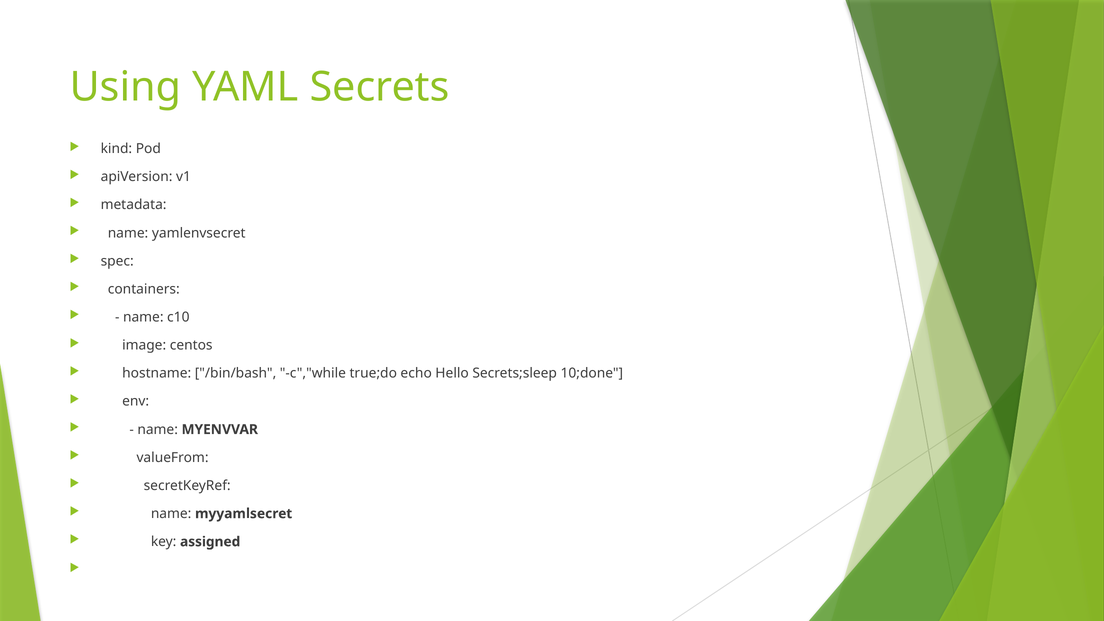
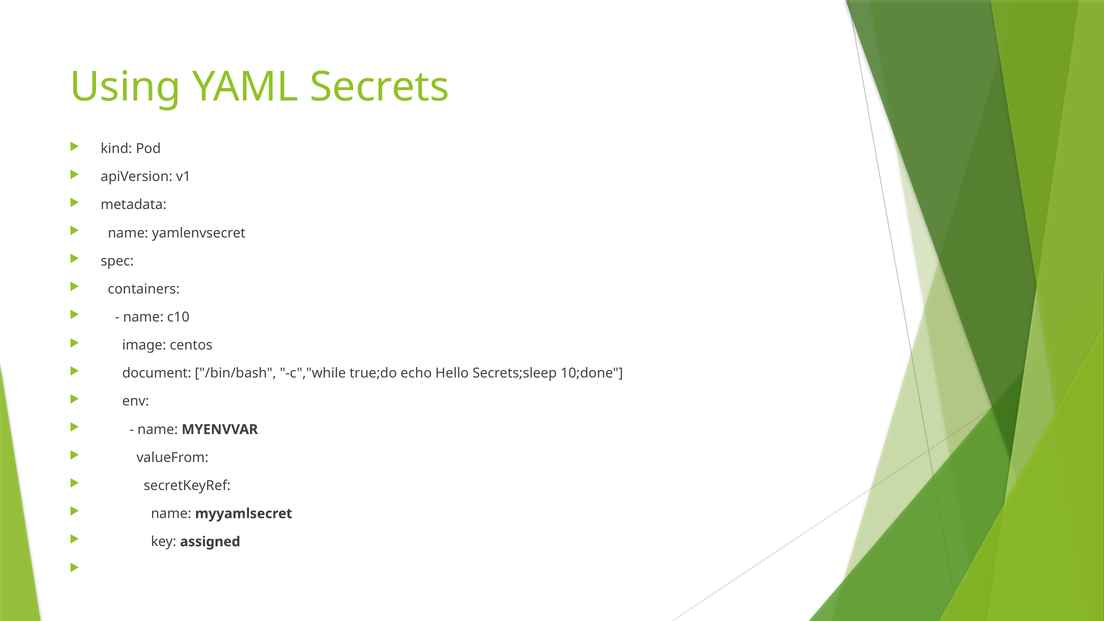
hostname: hostname -> document
